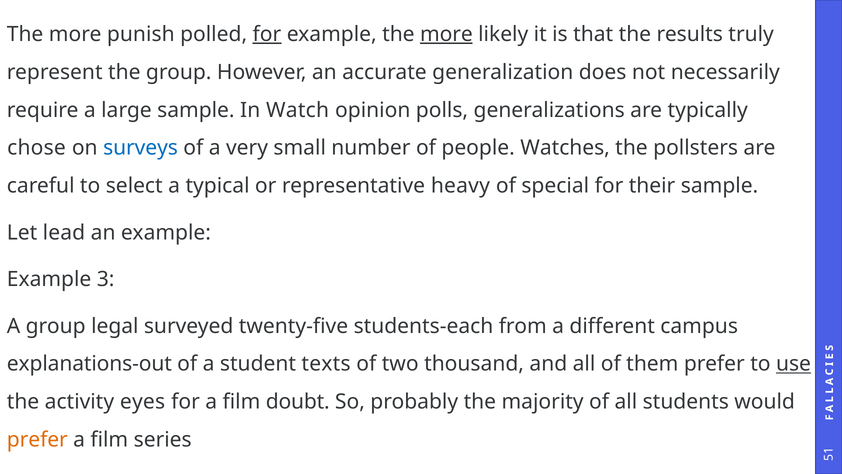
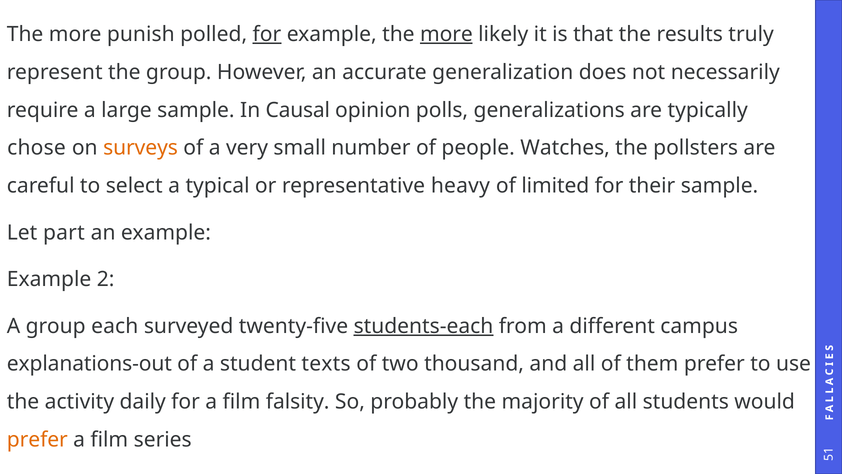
Watch: Watch -> Causal
surveys colour: blue -> orange
special: special -> limited
lead: lead -> part
3: 3 -> 2
legal: legal -> each
students-each underline: none -> present
use underline: present -> none
eyes: eyes -> daily
doubt: doubt -> falsity
